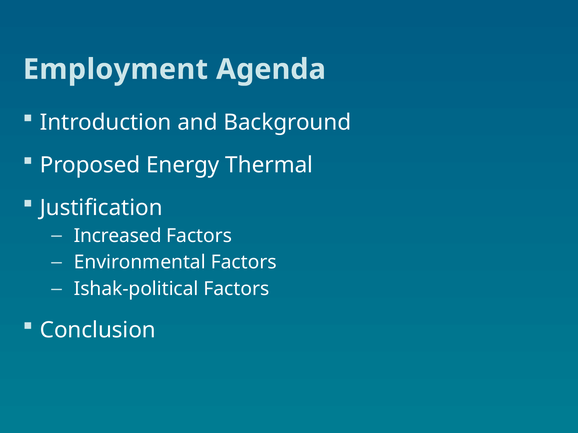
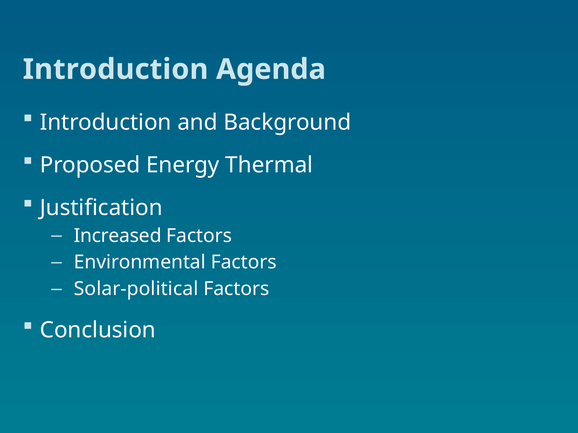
Employment at (115, 69): Employment -> Introduction
Ishak-political: Ishak-political -> Solar-political
